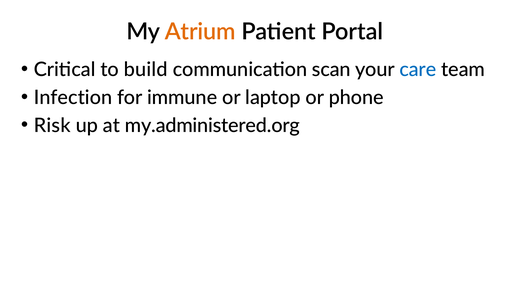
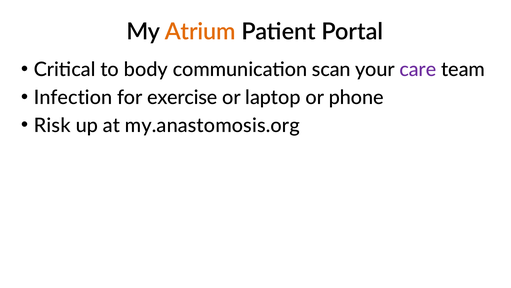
build: build -> body
care colour: blue -> purple
immune: immune -> exercise
my.administered.org: my.administered.org -> my.anastomosis.org
